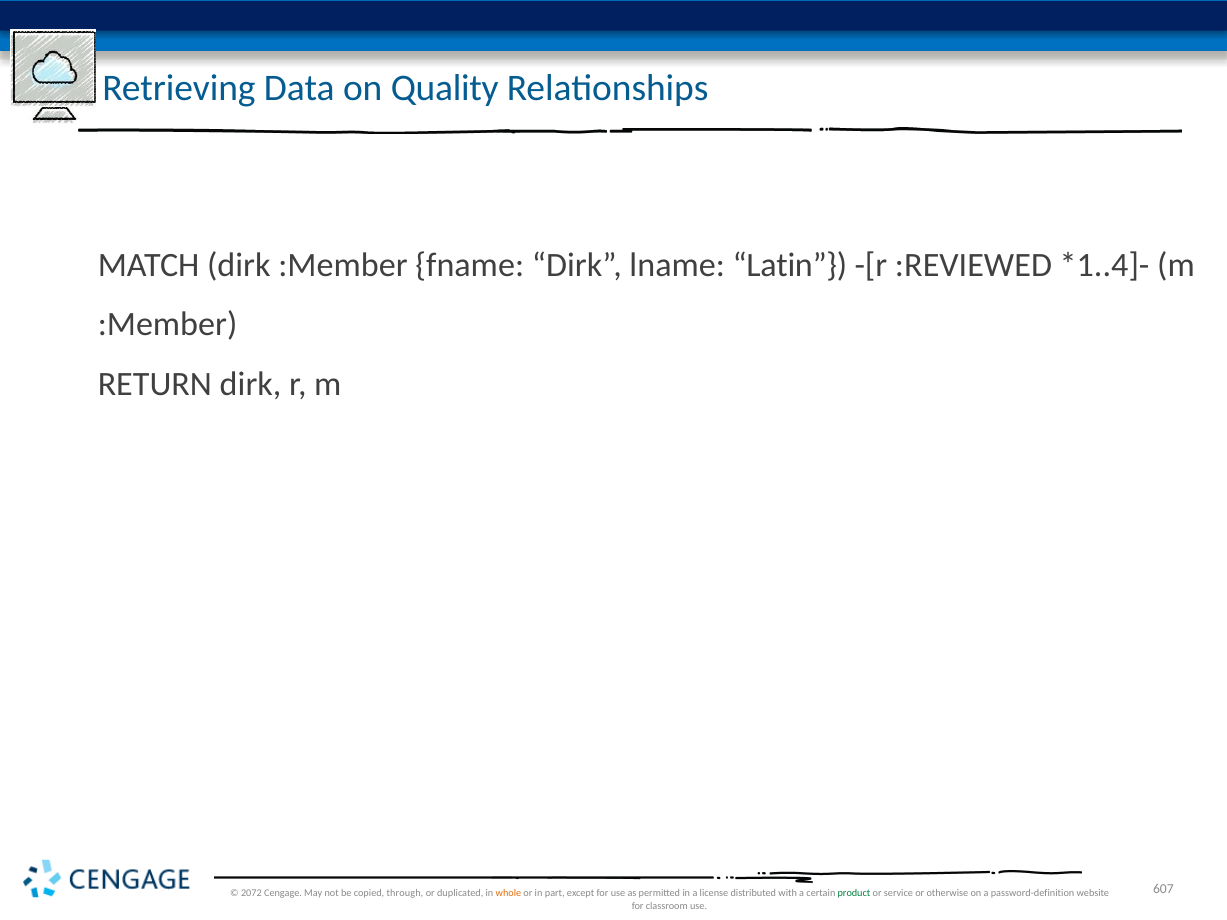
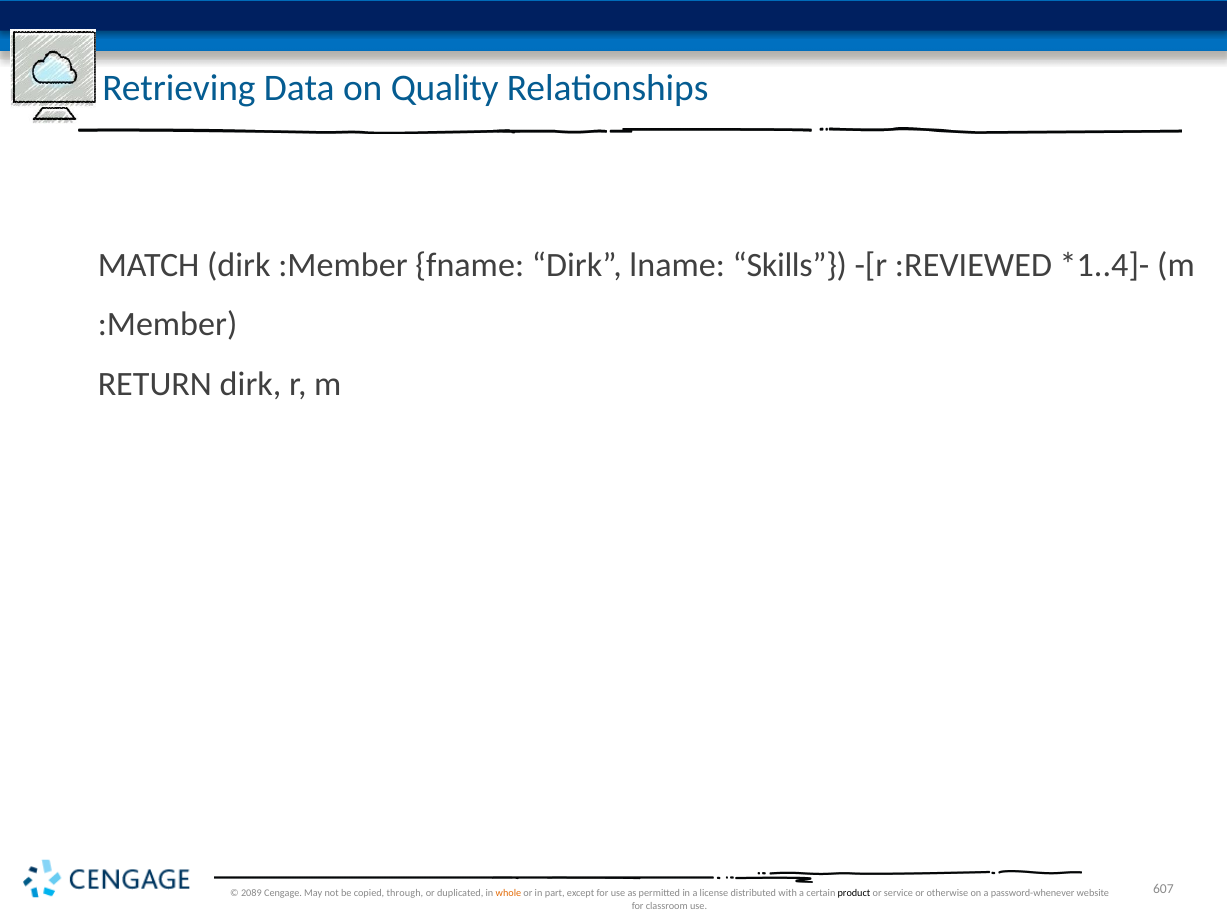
Latin: Latin -> Skills
2072: 2072 -> 2089
product colour: green -> black
password-definition: password-definition -> password-whenever
